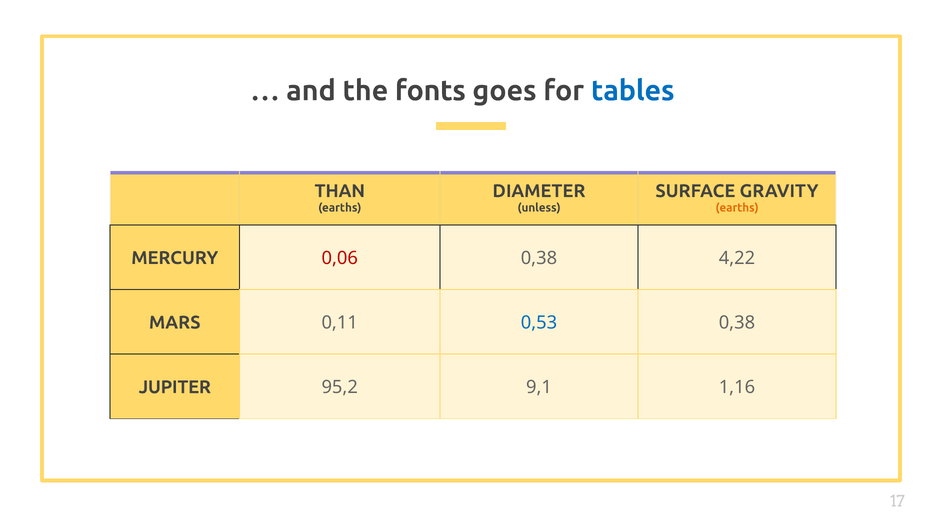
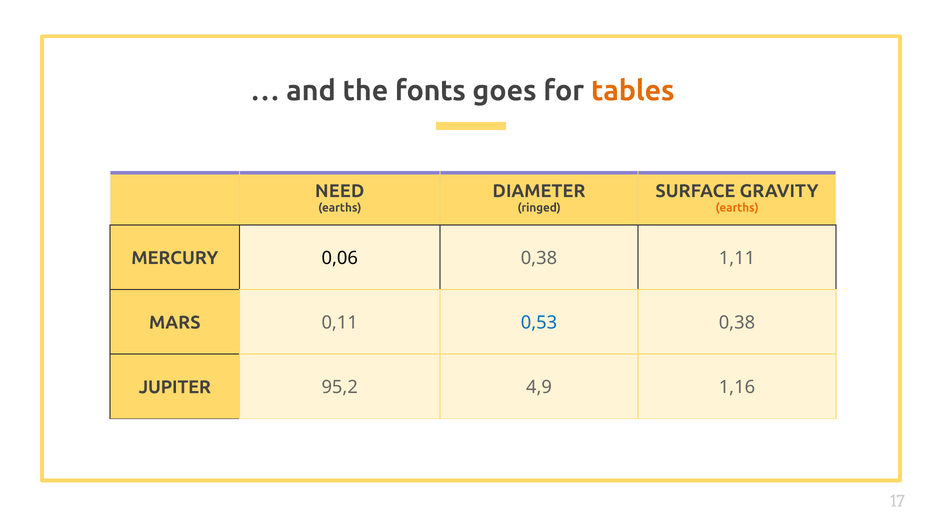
tables colour: blue -> orange
THAN: THAN -> NEED
unless: unless -> ringed
0,06 colour: red -> black
4,22: 4,22 -> 1,11
9,1: 9,1 -> 4,9
